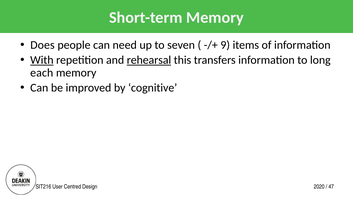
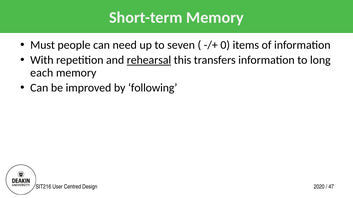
Does: Does -> Must
9: 9 -> 0
With underline: present -> none
cognitive: cognitive -> following
